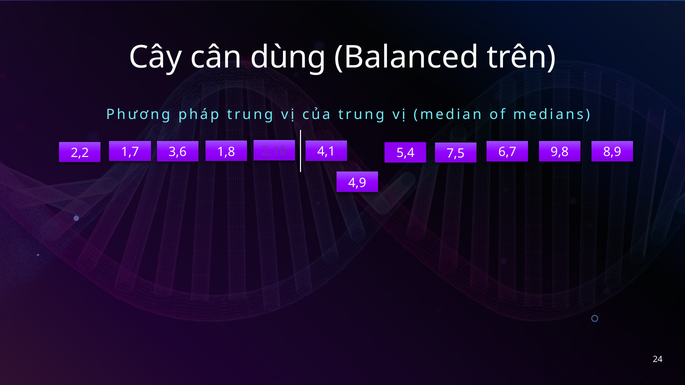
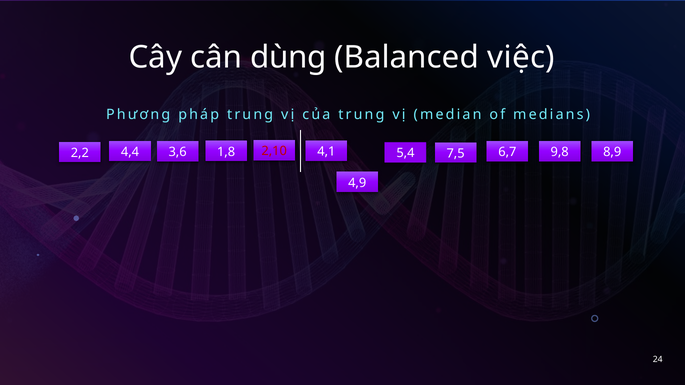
trên: trên -> việc
2,10 colour: purple -> red
1,7: 1,7 -> 4,4
